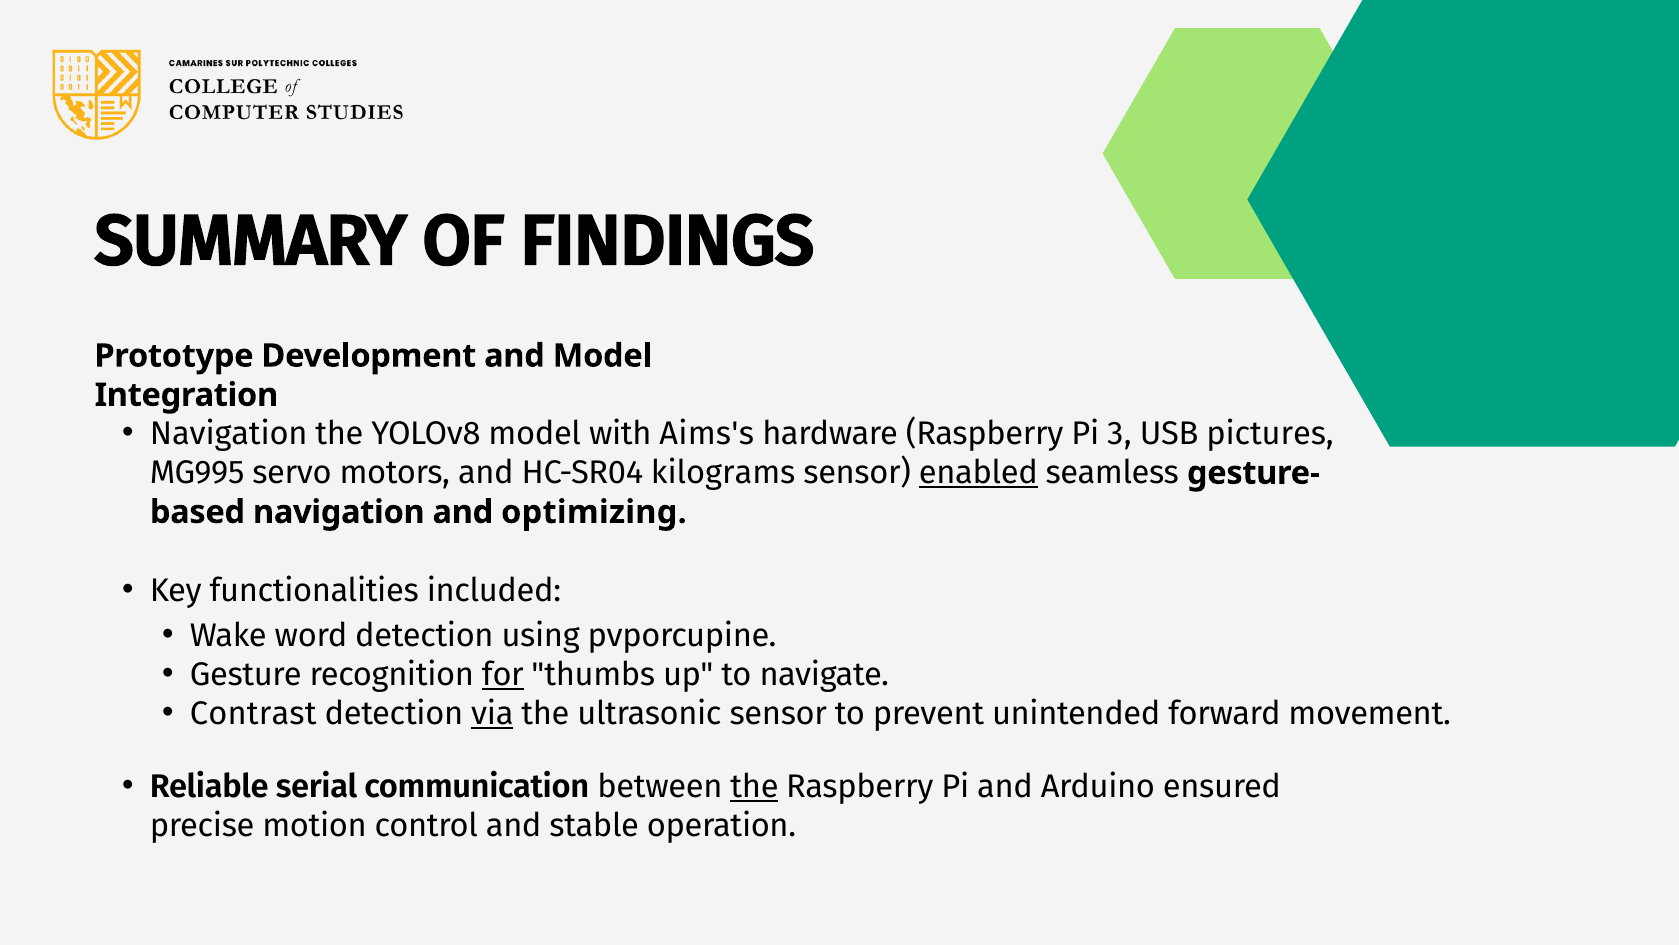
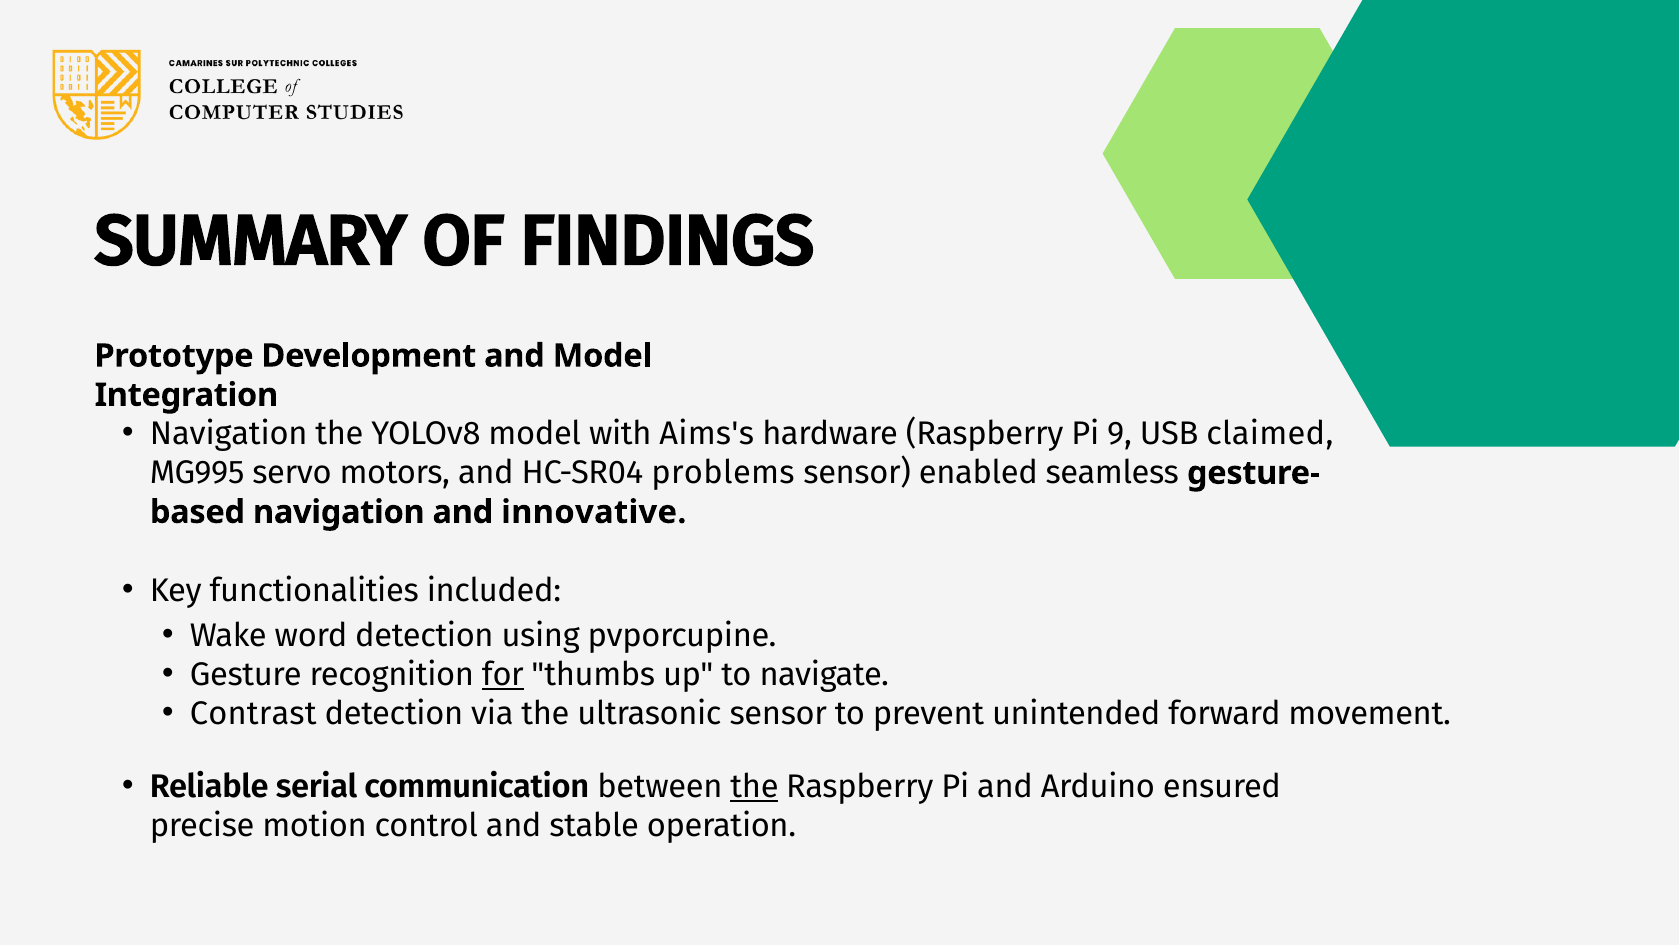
3: 3 -> 9
pictures: pictures -> claimed
kilograms: kilograms -> problems
enabled underline: present -> none
optimizing: optimizing -> innovative
via underline: present -> none
